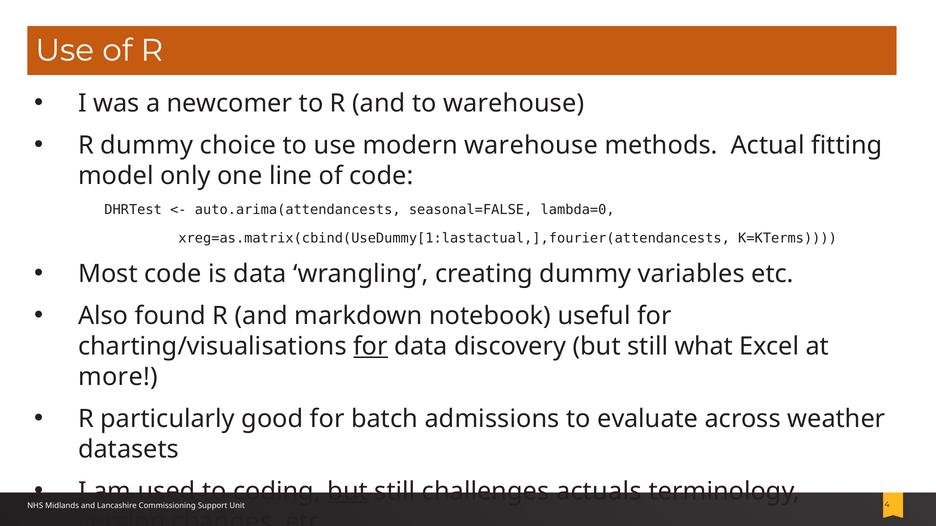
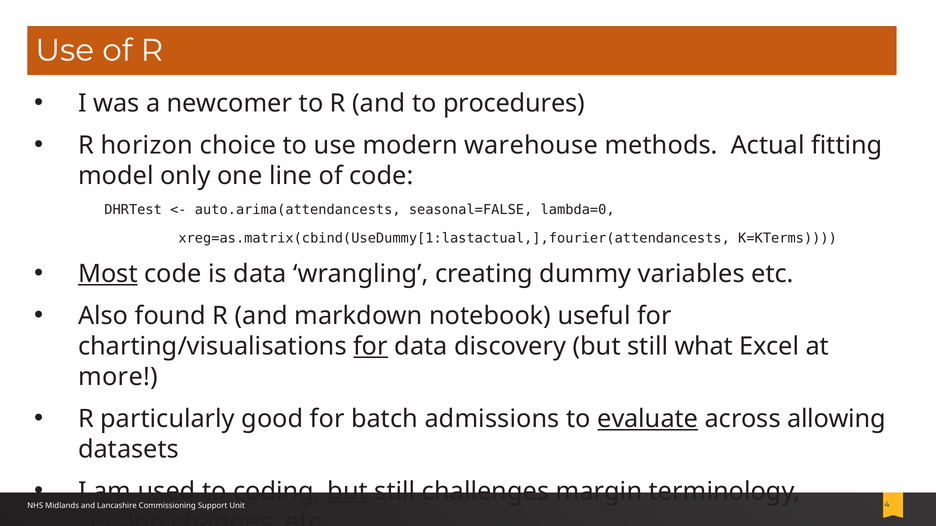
to warehouse: warehouse -> procedures
R dummy: dummy -> horizon
Most underline: none -> present
evaluate underline: none -> present
weather: weather -> allowing
actuals: actuals -> margin
